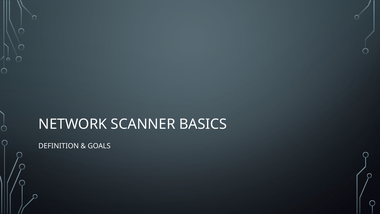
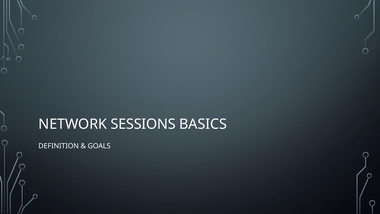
SCANNER: SCANNER -> SESSIONS
